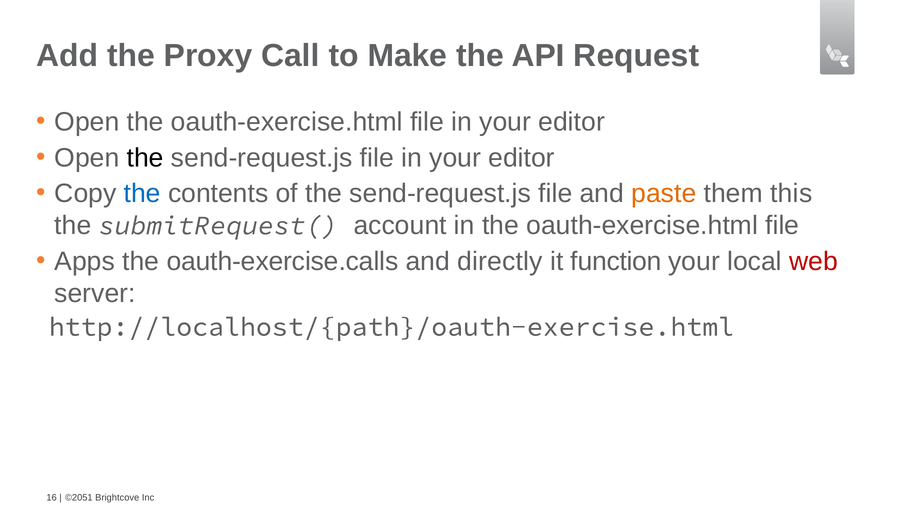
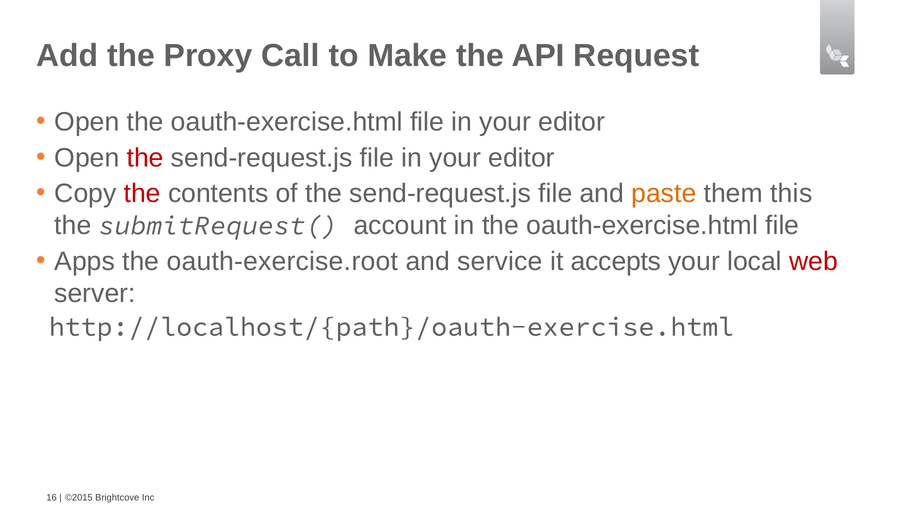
the at (145, 158) colour: black -> red
the at (142, 194) colour: blue -> red
oauth-exercise.calls: oauth-exercise.calls -> oauth-exercise.root
directly: directly -> service
function: function -> accepts
©2051: ©2051 -> ©2015
